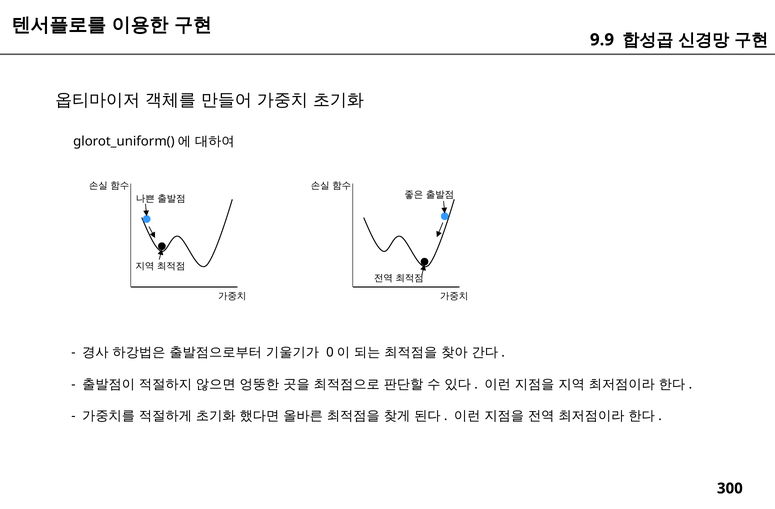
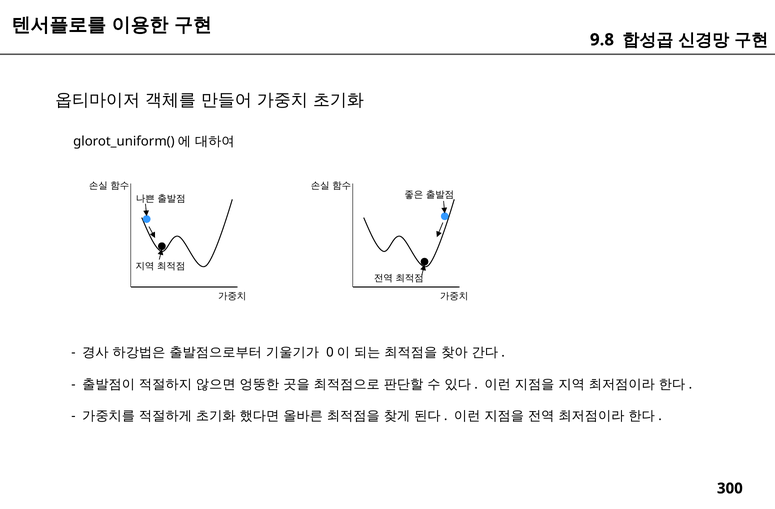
9.9: 9.9 -> 9.8
